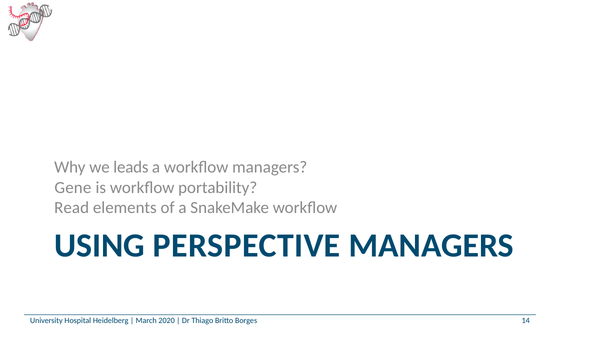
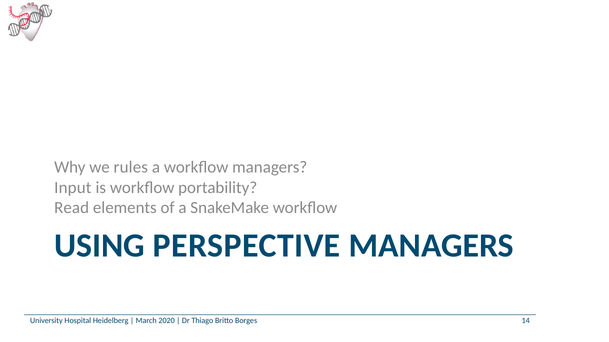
leads: leads -> rules
Gene: Gene -> Input
